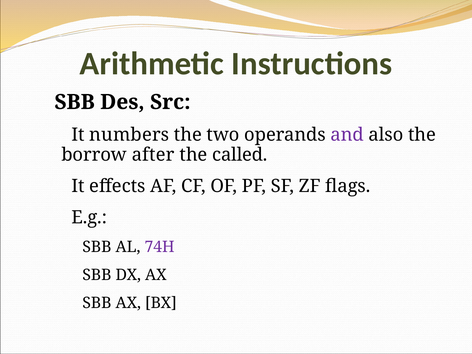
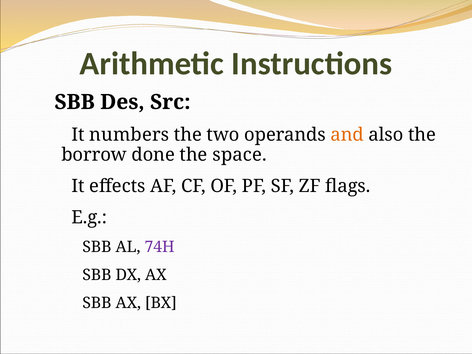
and colour: purple -> orange
after: after -> done
called: called -> space
